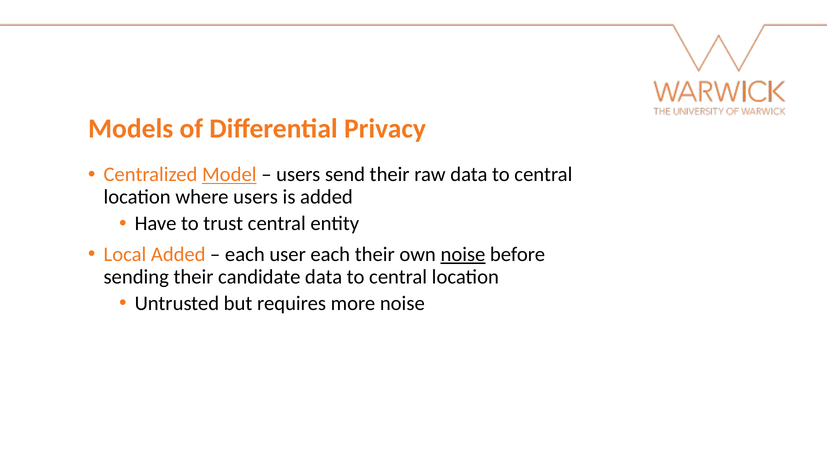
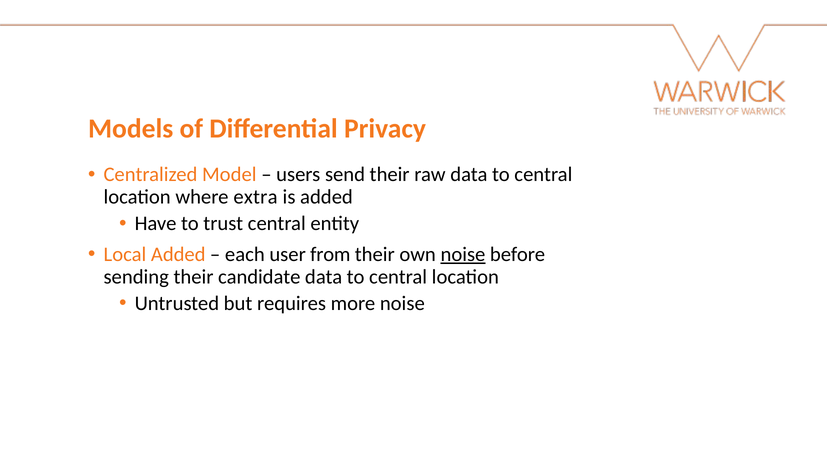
Model underline: present -> none
where users: users -> extra
user each: each -> from
